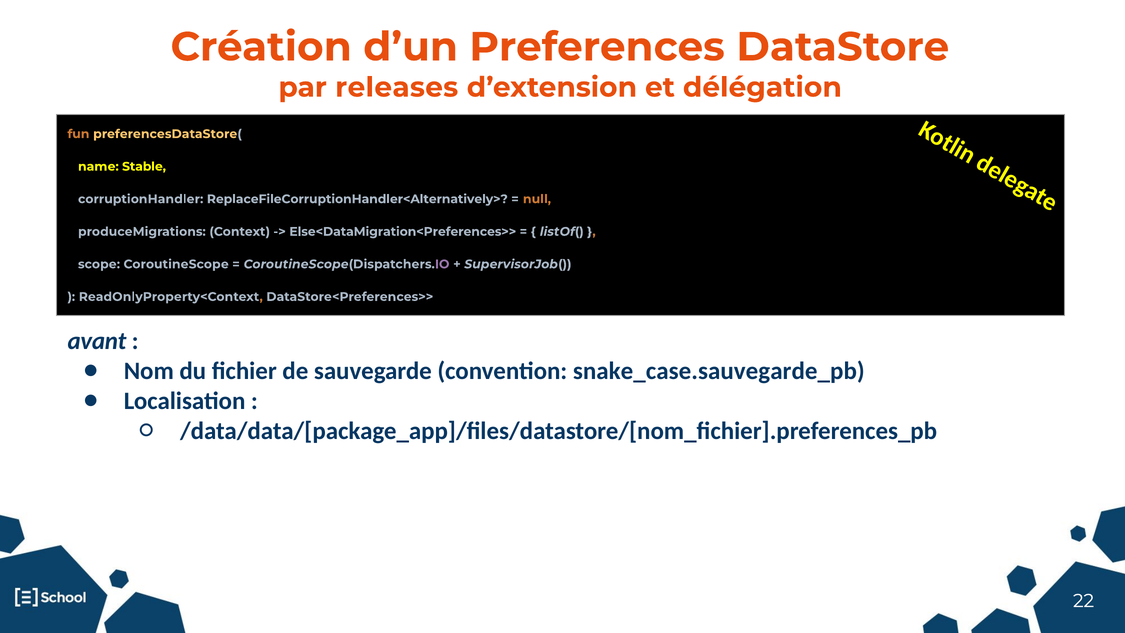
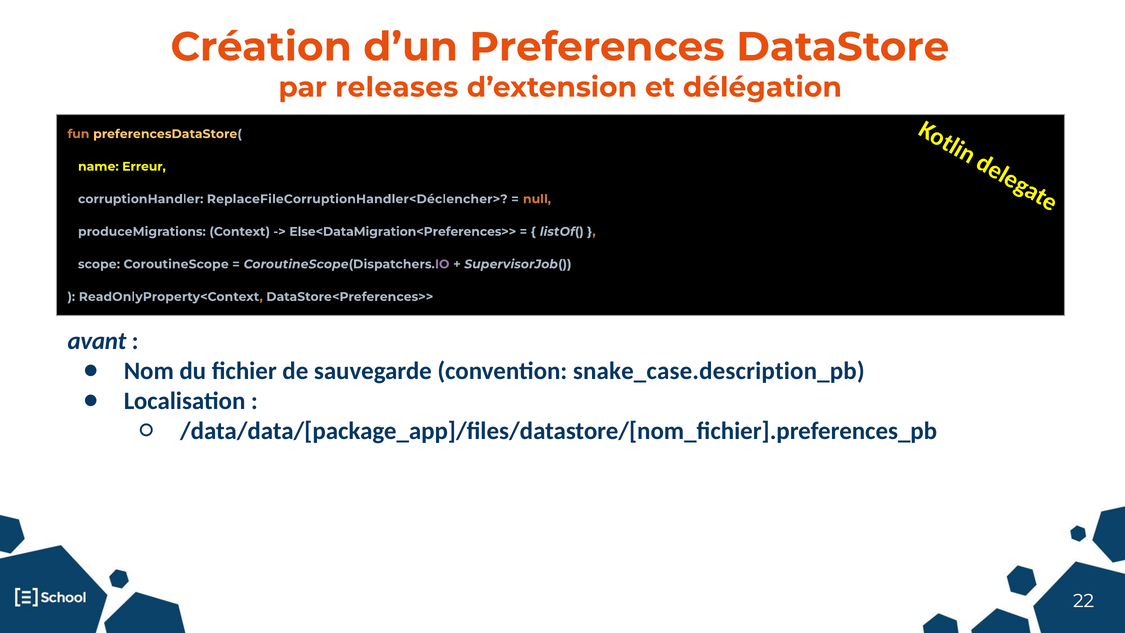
Stable: Stable -> Erreur
ReplaceFileCorruptionHandler<Alternatively>: ReplaceFileCorruptionHandler<Alternatively> -> ReplaceFileCorruptionHandler<Déclencher>
snake_case.sauvegarde_pb: snake_case.sauvegarde_pb -> snake_case.description_pb
